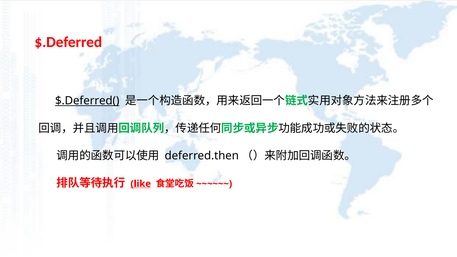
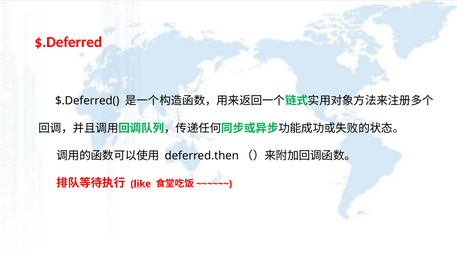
$.Deferred( underline: present -> none
